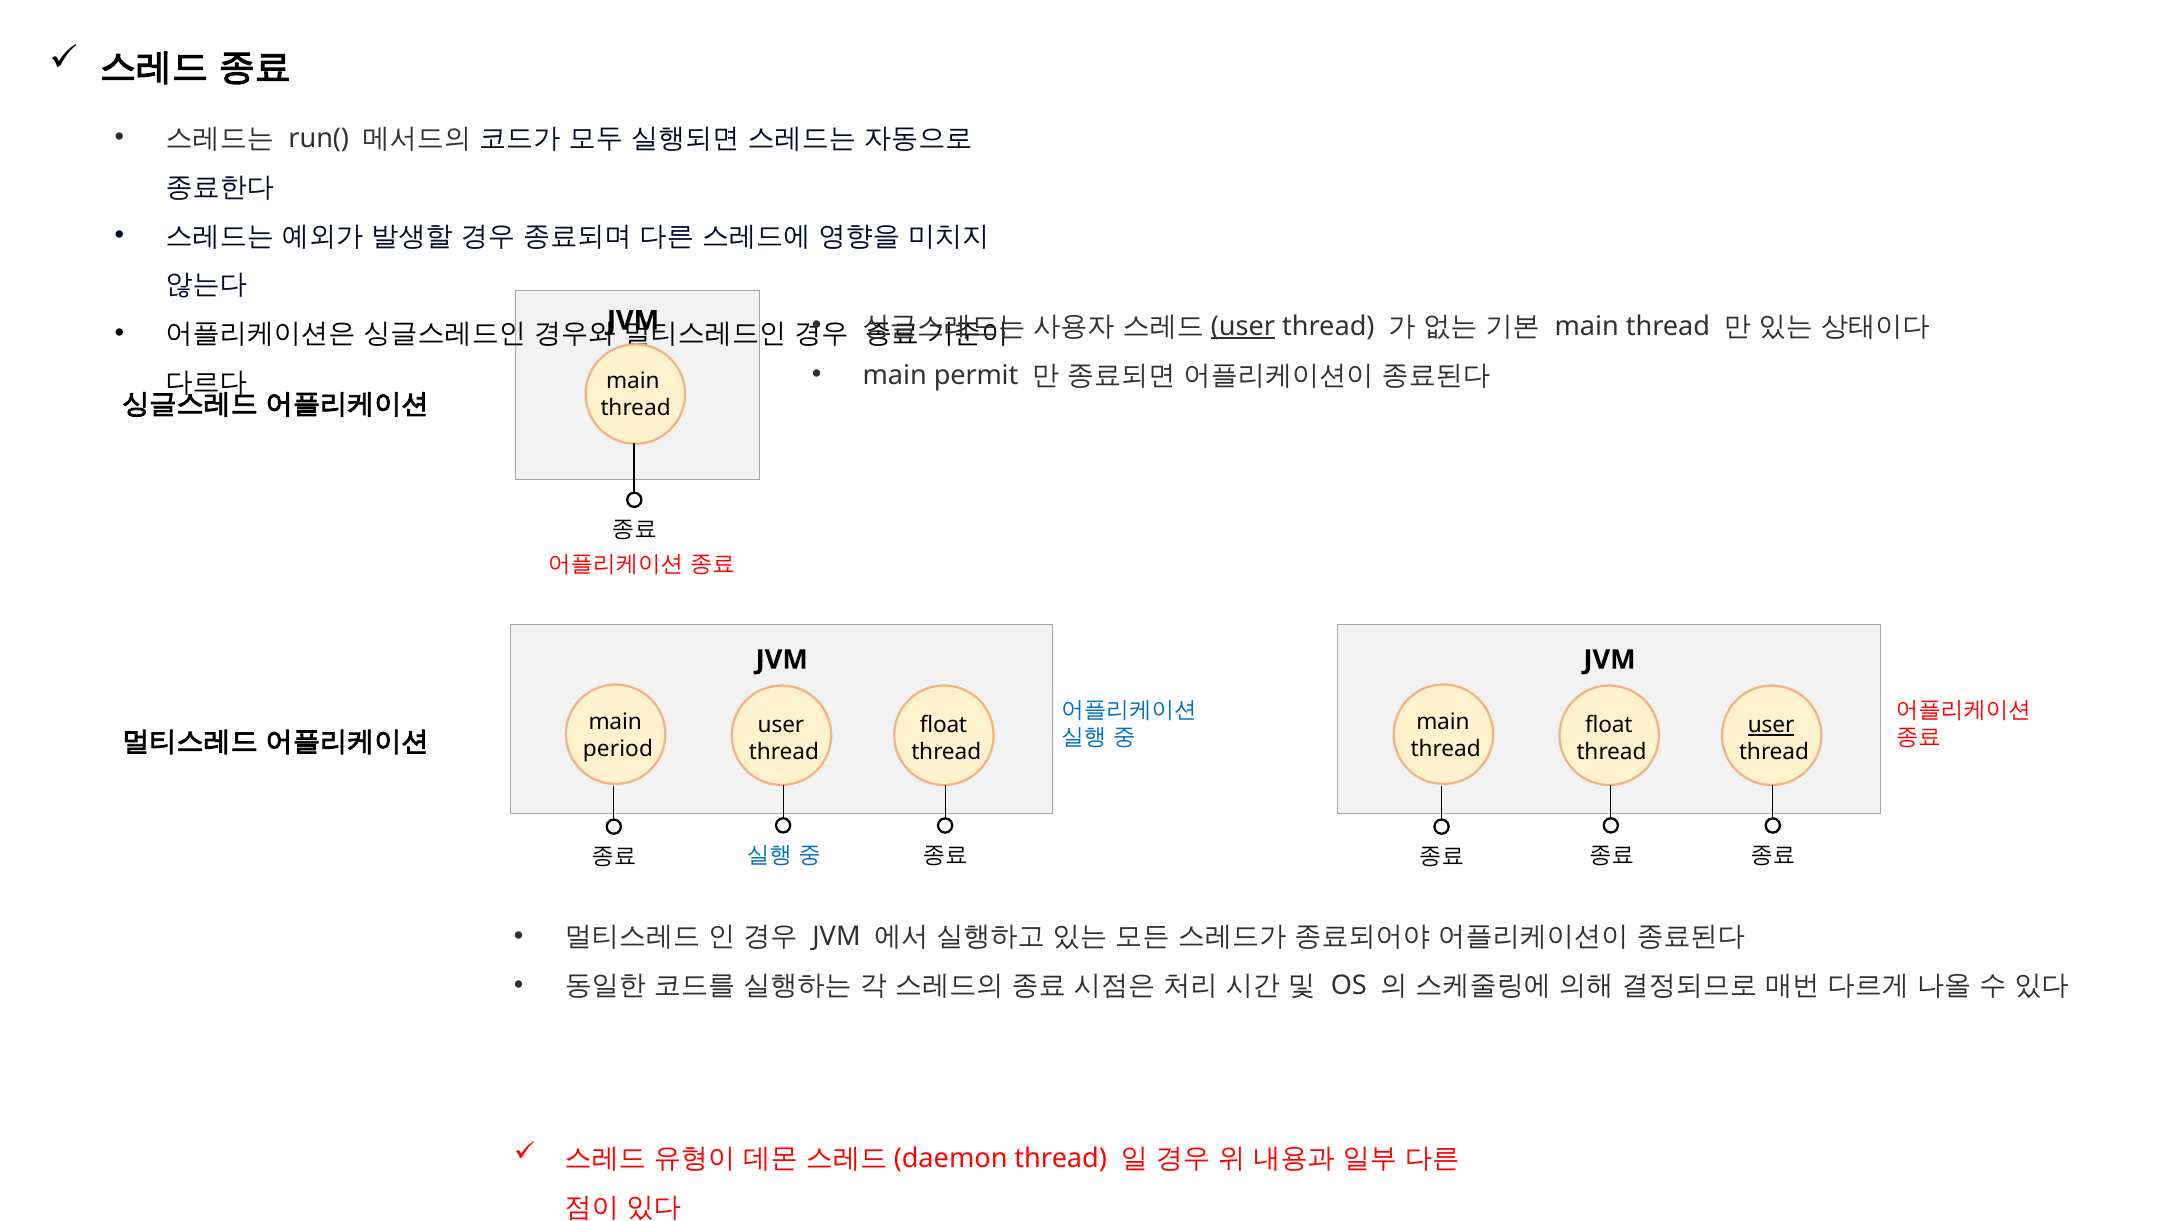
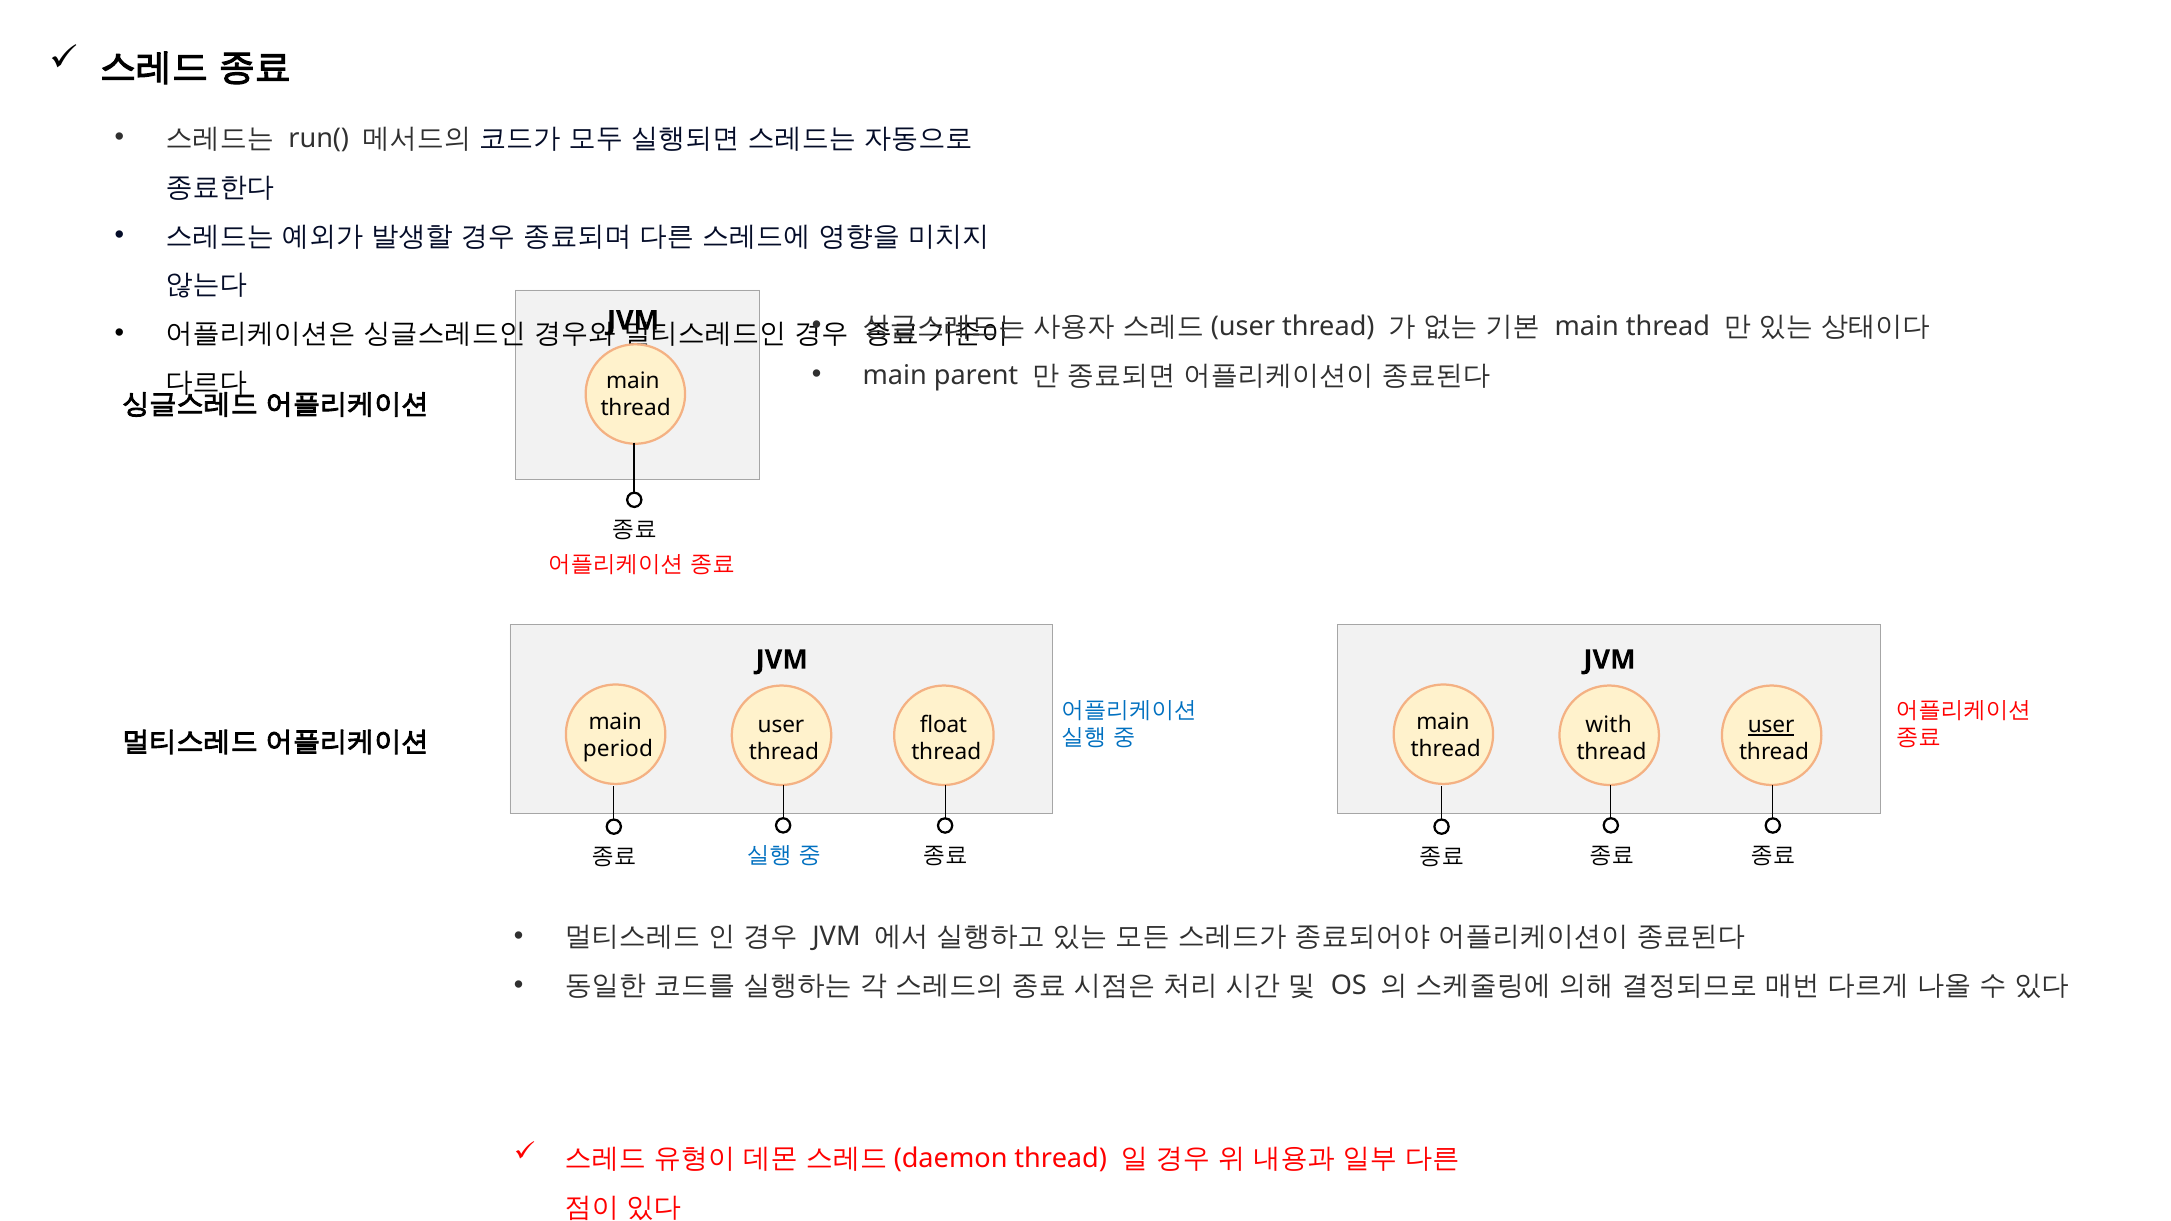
user at (1243, 326) underline: present -> none
permit: permit -> parent
float at (1609, 725): float -> with
